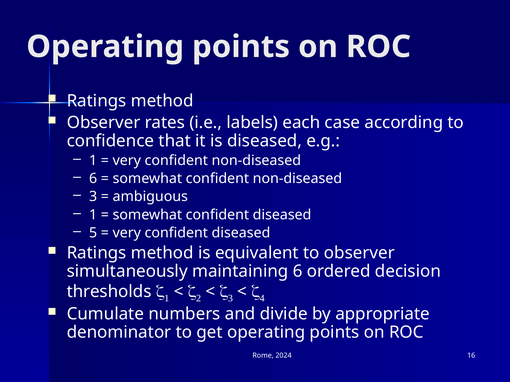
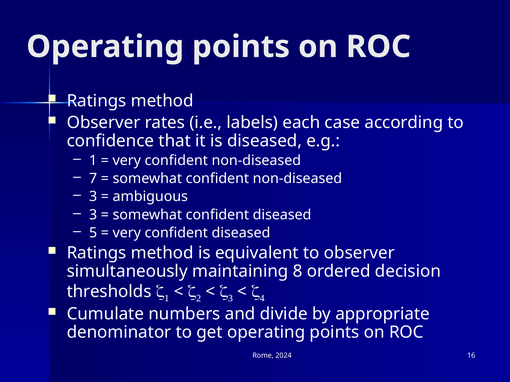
6 at (93, 179): 6 -> 7
1 at (93, 215): 1 -> 3
maintaining 6: 6 -> 8
